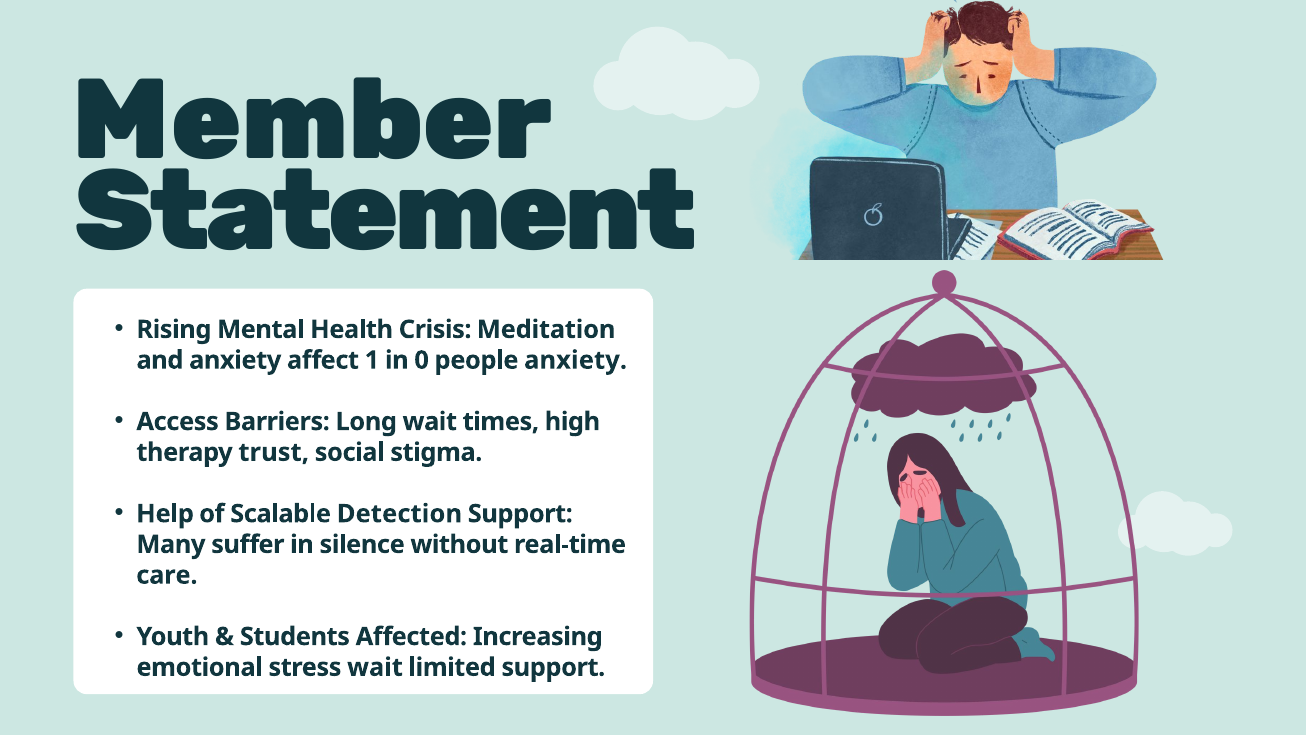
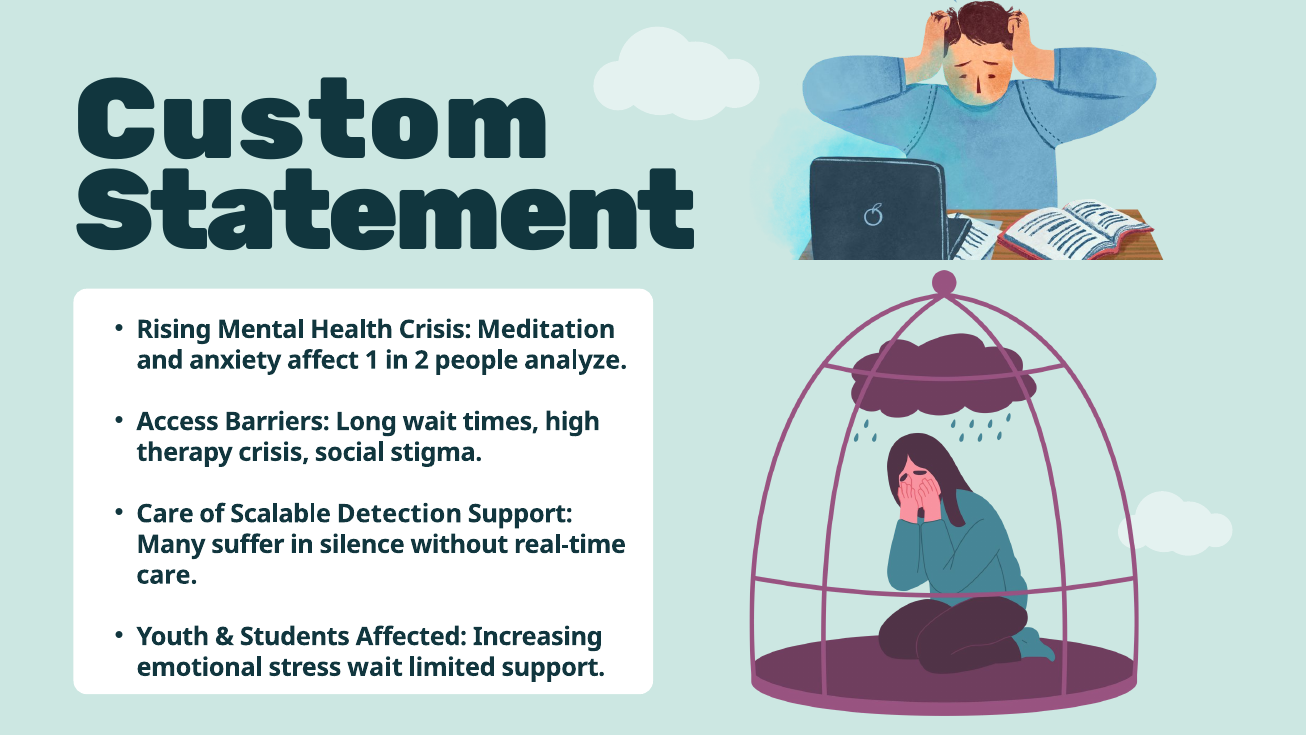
Member: Member -> Custom
0: 0 -> 2
people anxiety: anxiety -> analyze
therapy trust: trust -> crisis
Help at (165, 514): Help -> Care
